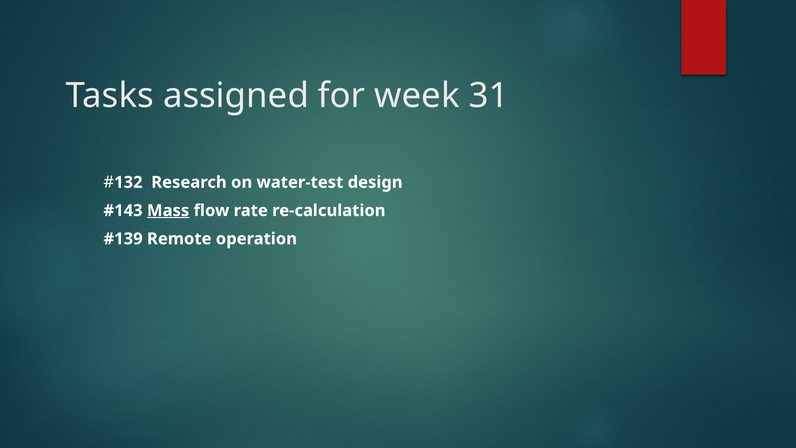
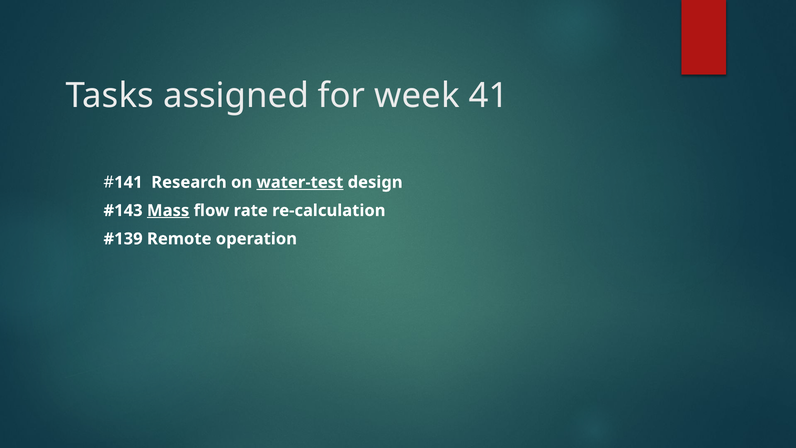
31: 31 -> 41
132: 132 -> 141
water-test underline: none -> present
